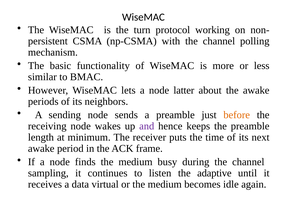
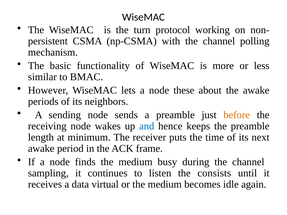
latter: latter -> these
and colour: purple -> blue
adaptive: adaptive -> consists
